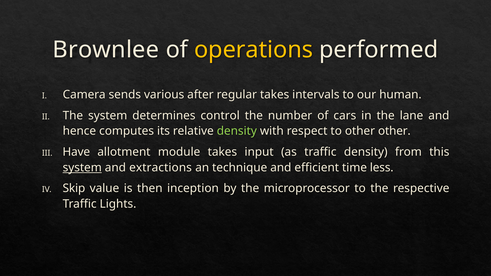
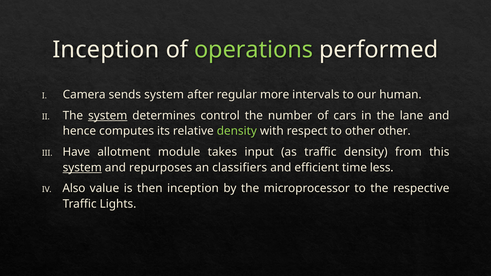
Brownlee at (106, 50): Brownlee -> Inception
operations colour: yellow -> light green
sends various: various -> system
regular takes: takes -> more
system at (108, 116) underline: none -> present
extractions: extractions -> repurposes
technique: technique -> classifiers
Skip: Skip -> Also
